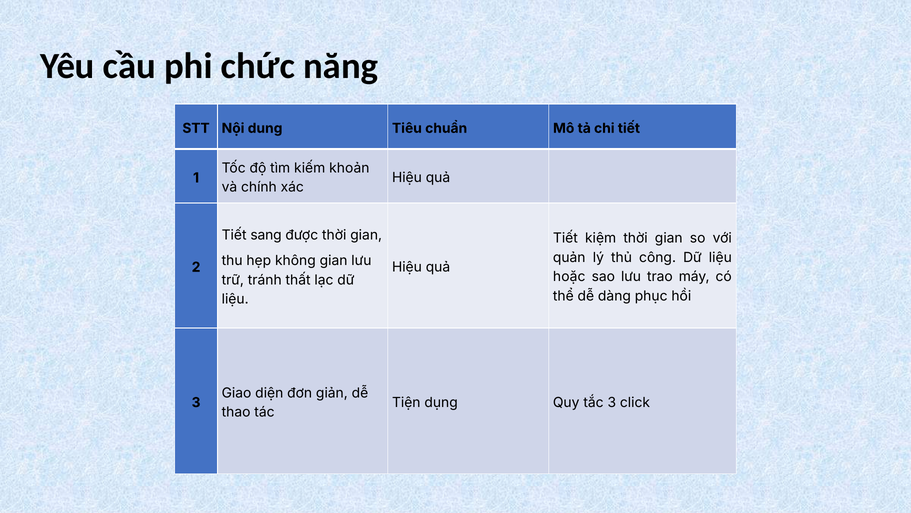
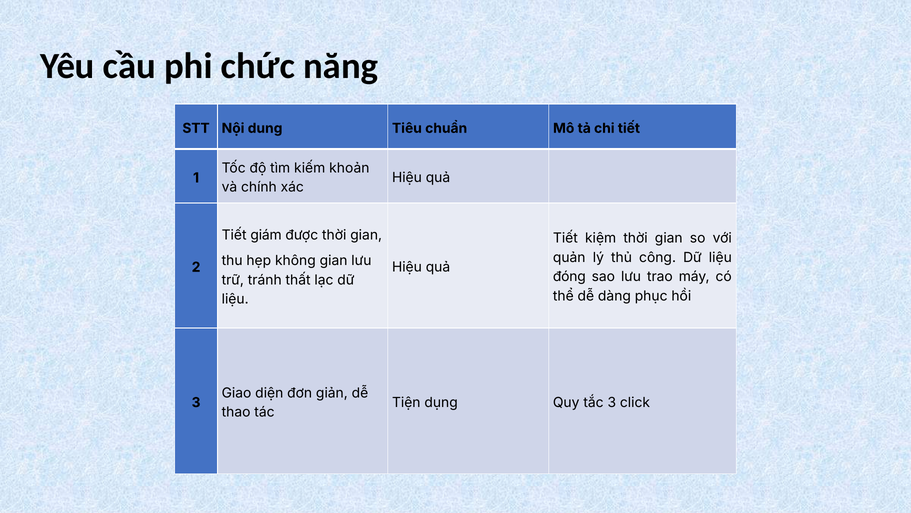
sang: sang -> giám
hoặc: hoặc -> đóng
